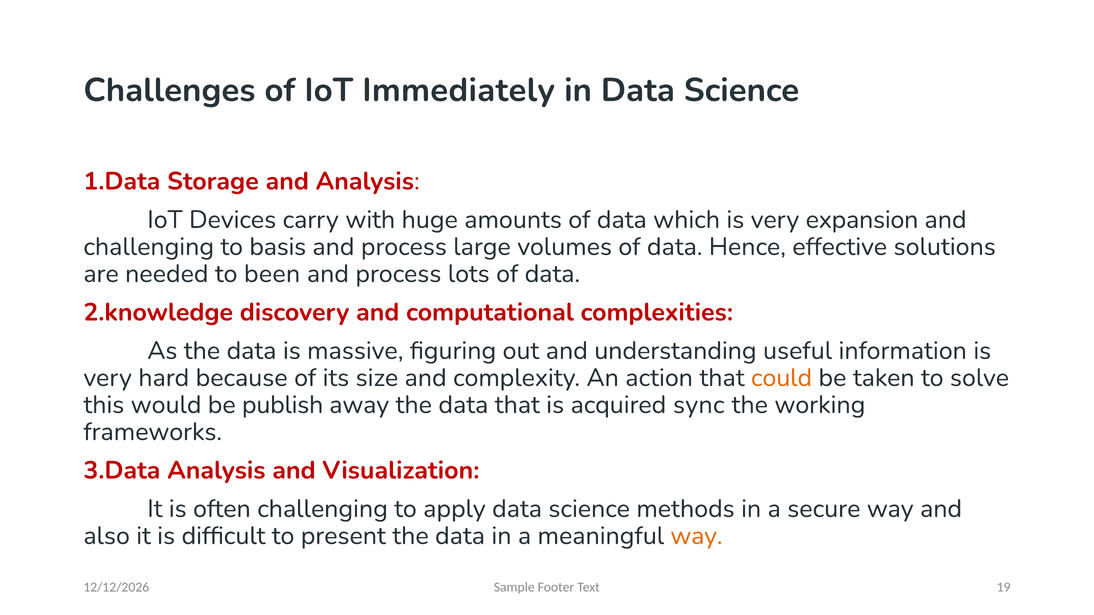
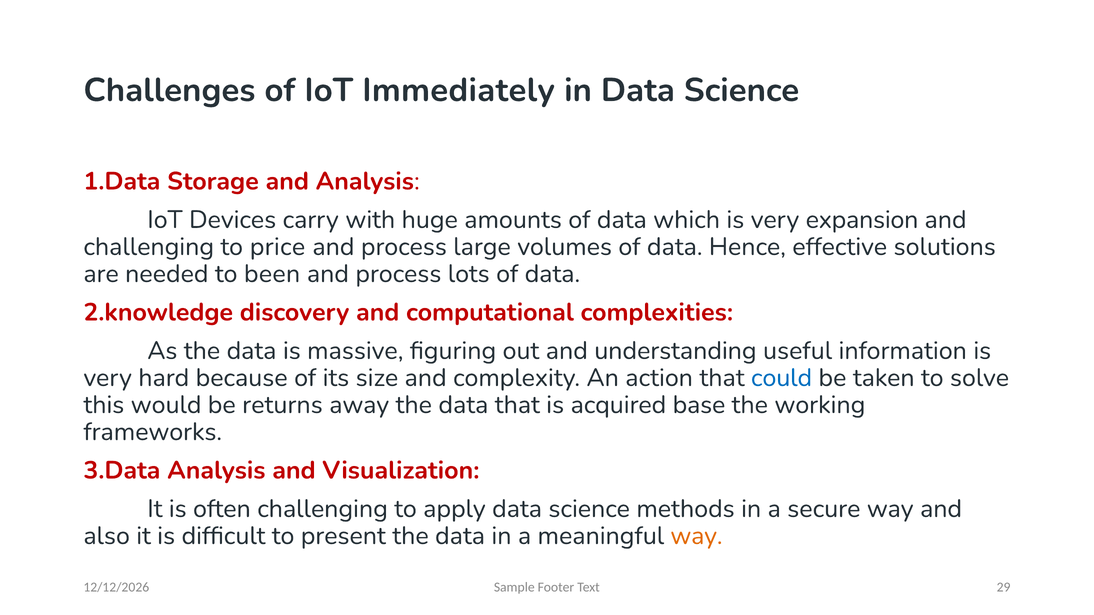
basis: basis -> price
could colour: orange -> blue
publish: publish -> returns
sync: sync -> base
19: 19 -> 29
